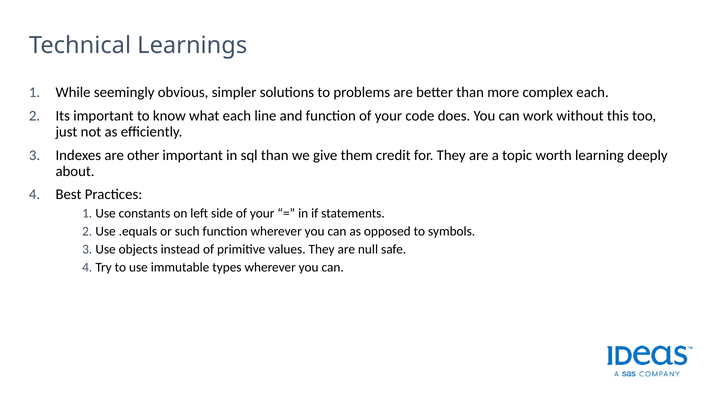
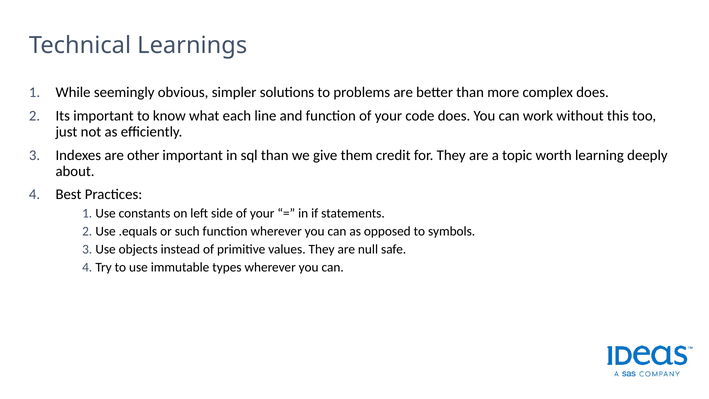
complex each: each -> does
